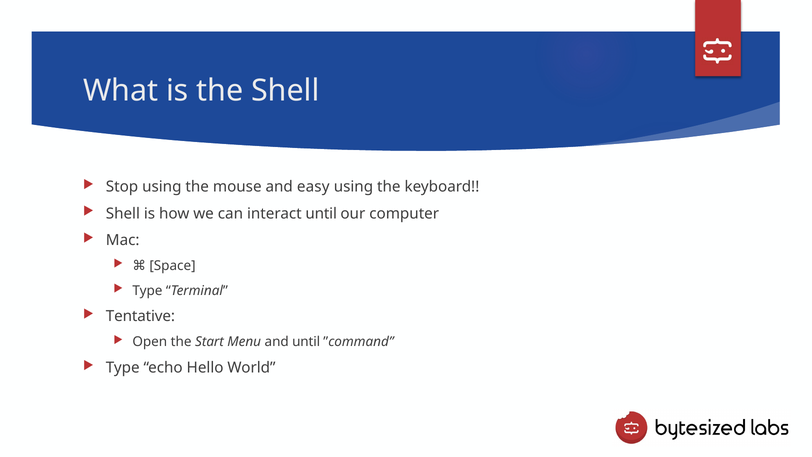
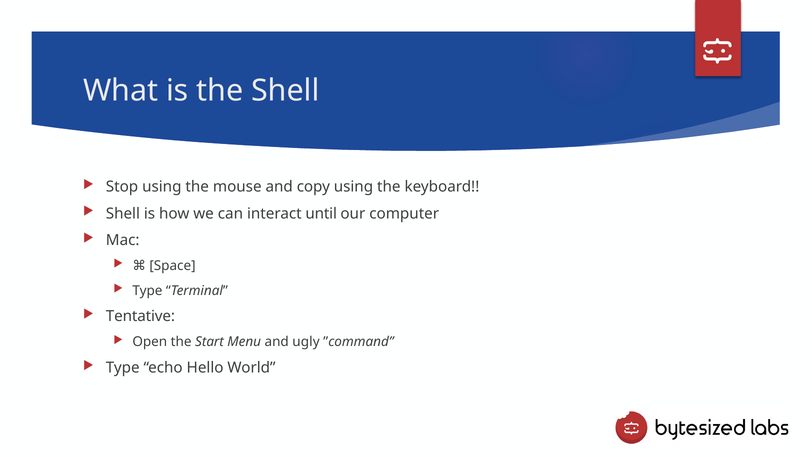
easy: easy -> copy
and until: until -> ugly
